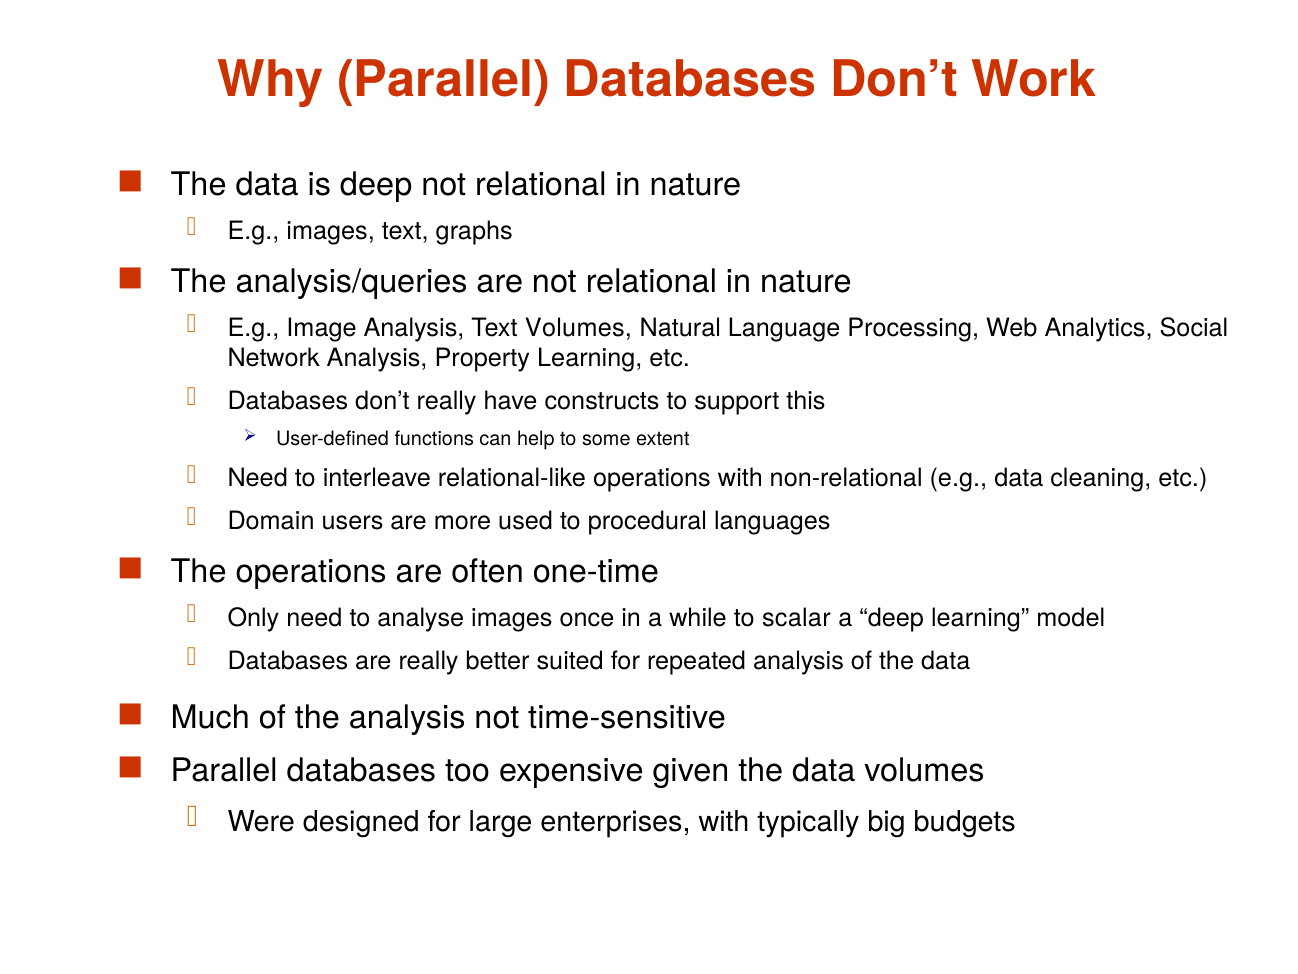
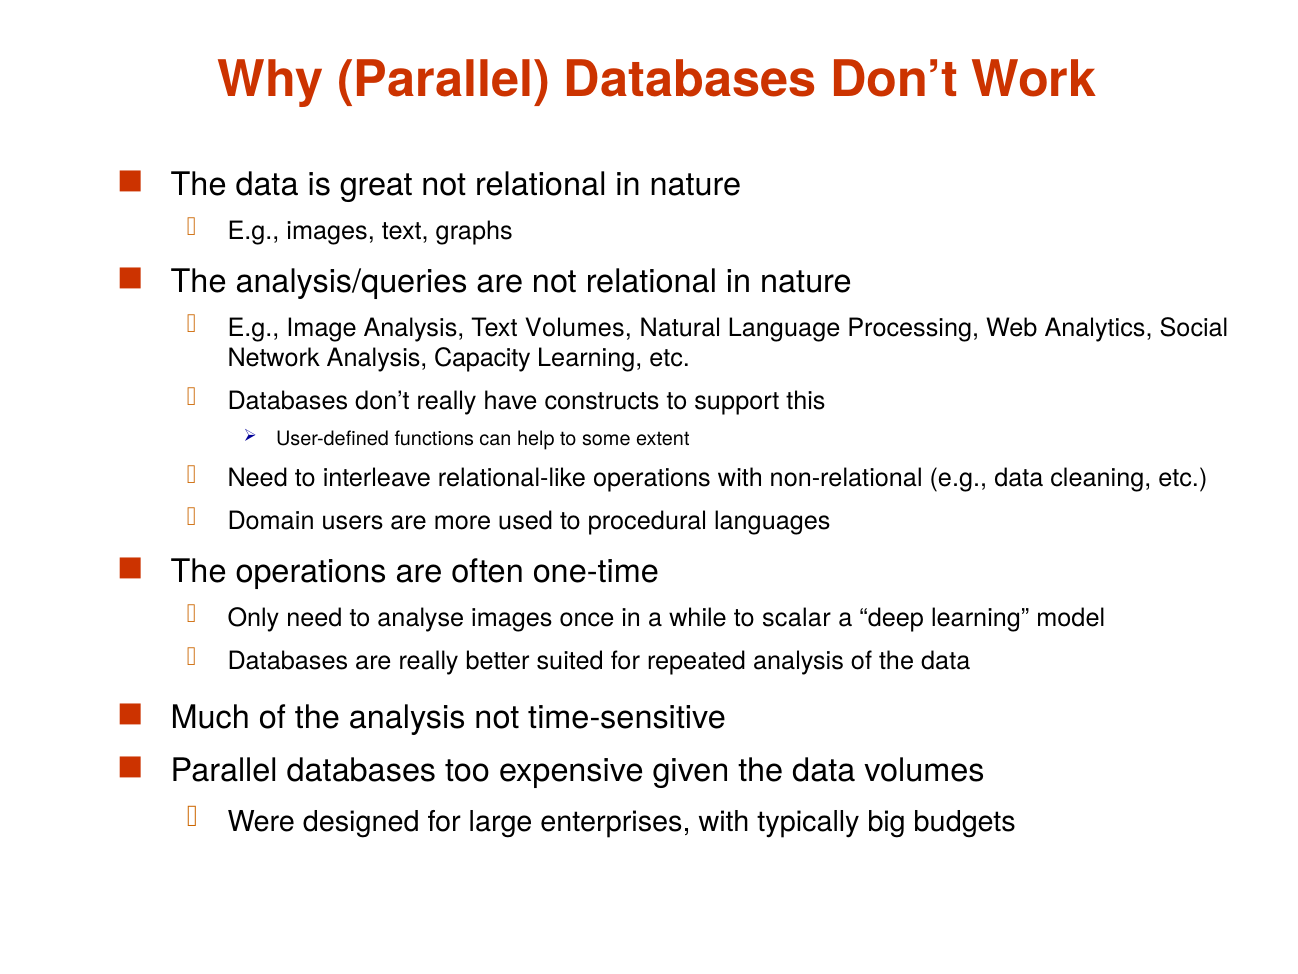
is deep: deep -> great
Property: Property -> Capacity
